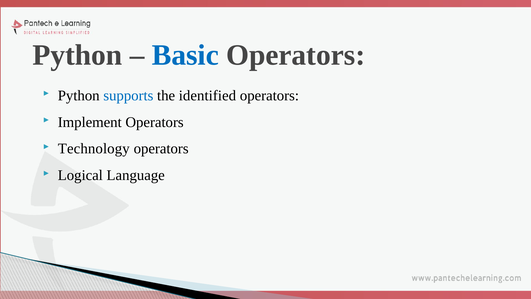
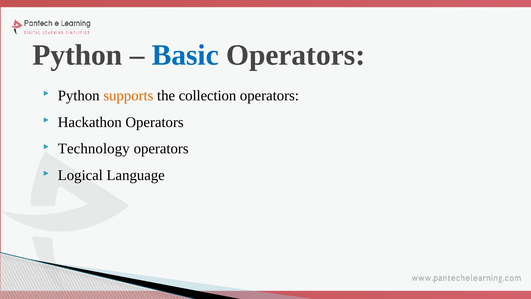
supports colour: blue -> orange
identified: identified -> collection
Implement: Implement -> Hackathon
